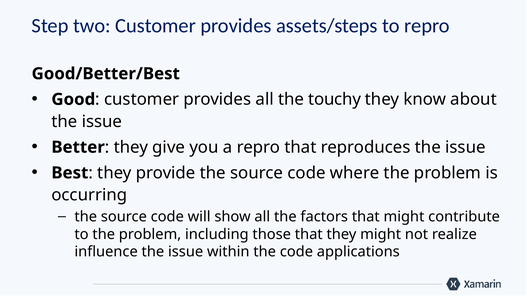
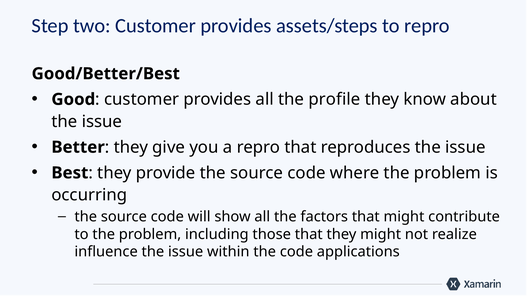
touchy: touchy -> profile
